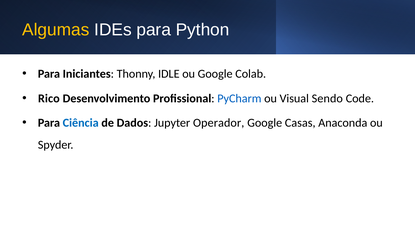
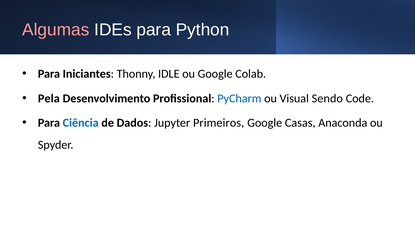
Algumas colour: yellow -> pink
Rico: Rico -> Pela
Operador: Operador -> Primeiros
